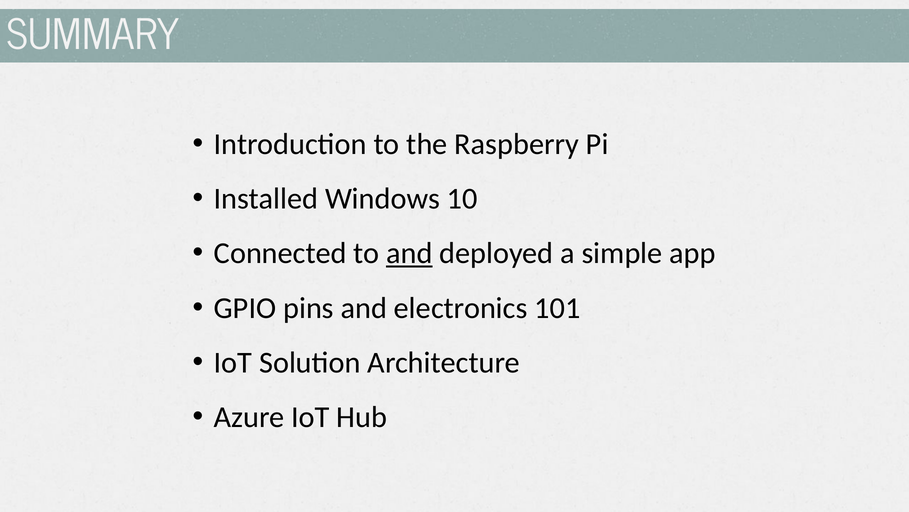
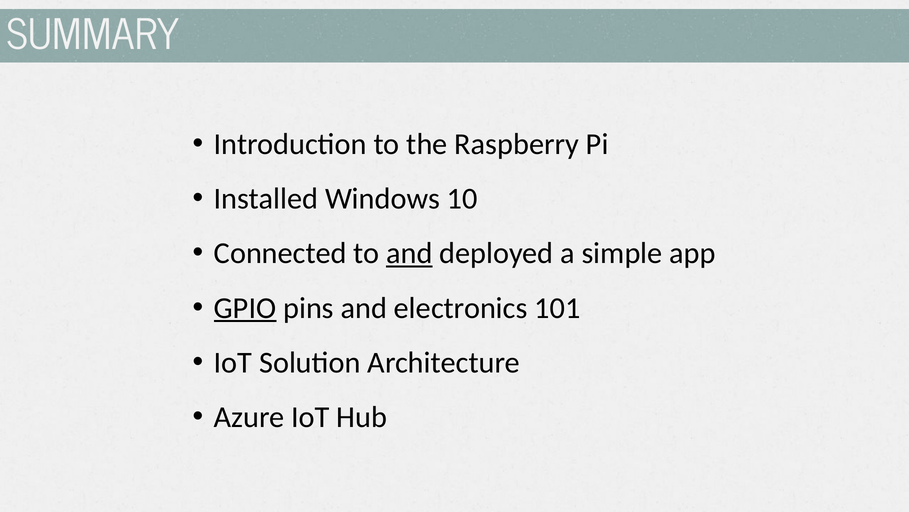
GPIO underline: none -> present
